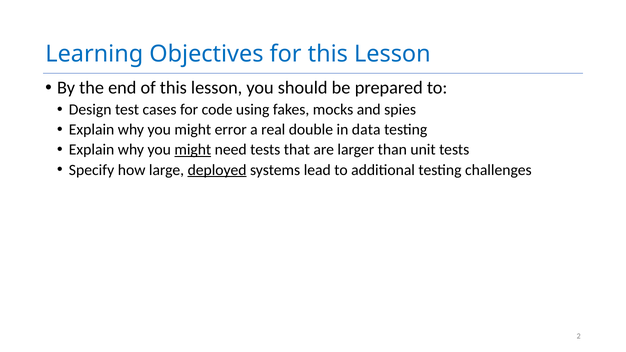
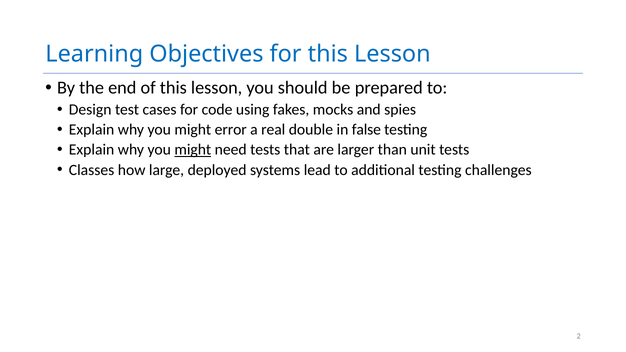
data: data -> false
Specify: Specify -> Classes
deployed underline: present -> none
